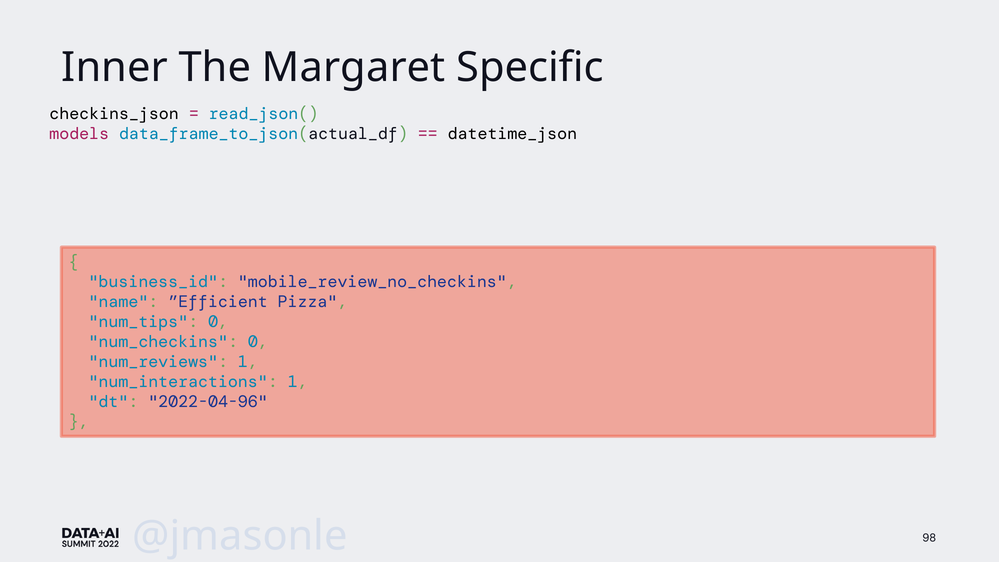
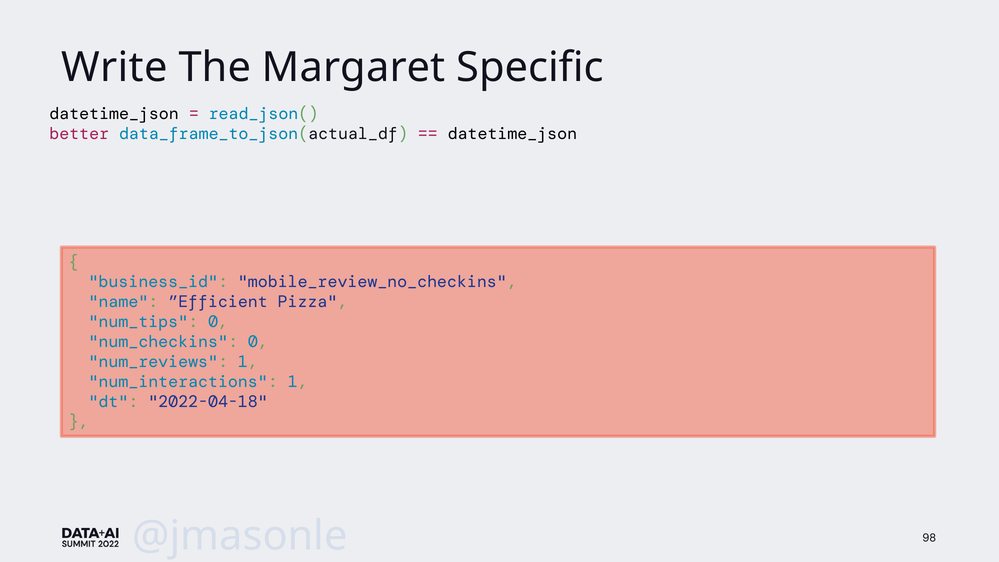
Inner: Inner -> Write
checkins_json at (114, 114): checkins_json -> datetime_json
models: models -> better
2022-04-96: 2022-04-96 -> 2022-04-18
